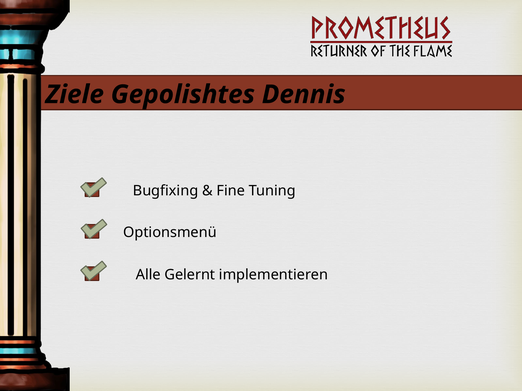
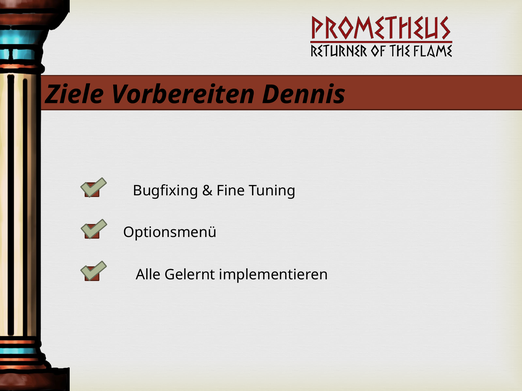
Gepolishtes: Gepolishtes -> Vorbereiten
